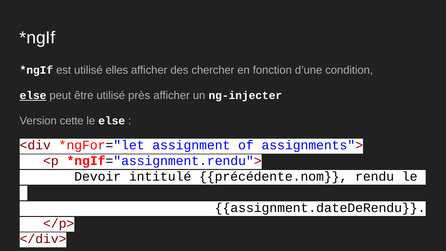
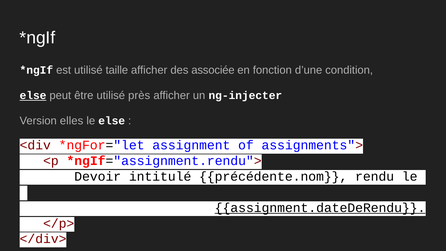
elles: elles -> taille
chercher: chercher -> associée
cette: cette -> elles
assignment.dateDeRendu underline: none -> present
